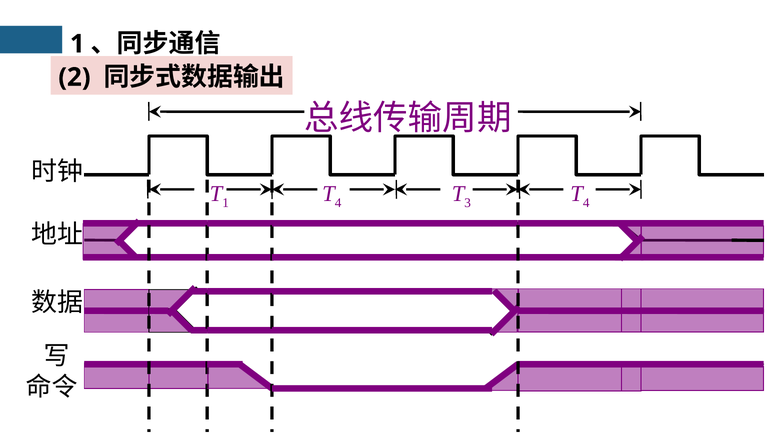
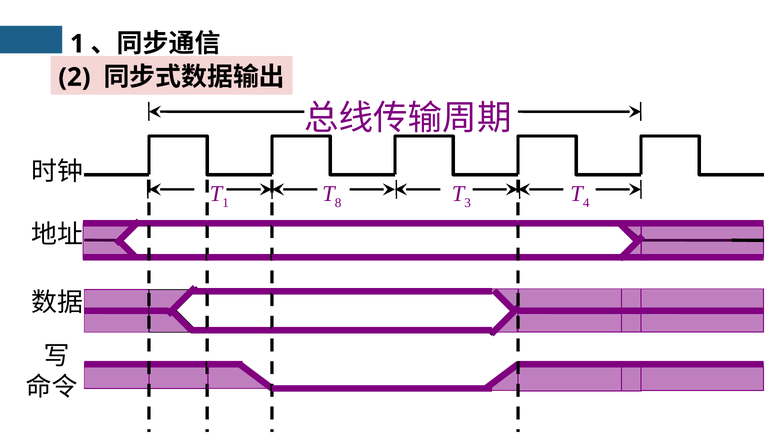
4 at (338, 203): 4 -> 8
